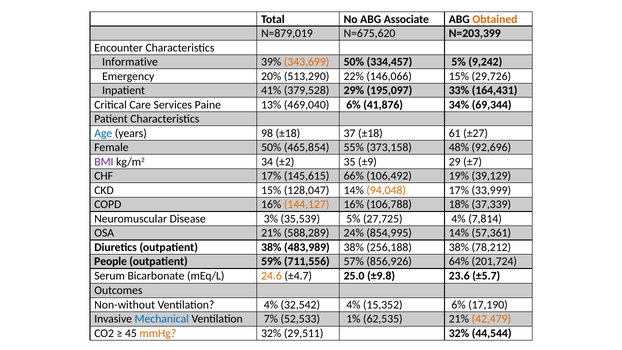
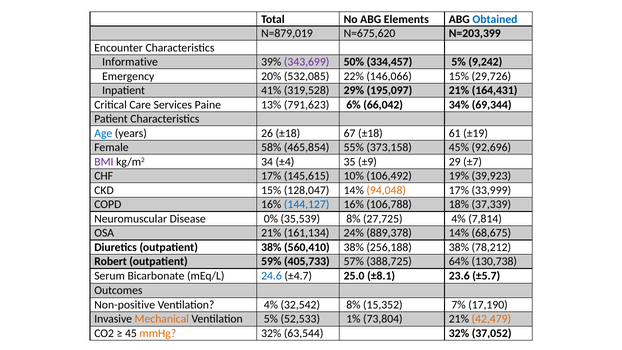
Associate: Associate -> Elements
Obtained colour: orange -> blue
343,699 colour: orange -> purple
513,290: 513,290 -> 532,085
379,528: 379,528 -> 319,528
195,097 33%: 33% -> 21%
469,040: 469,040 -> 791,623
41,876: 41,876 -> 66,042
98: 98 -> 26
37: 37 -> 67
±27: ±27 -> ±19
Female 50%: 50% -> 58%
48%: 48% -> 45%
±2: ±2 -> ±4
66%: 66% -> 10%
39,129: 39,129 -> 39,923
144,127 colour: orange -> blue
3%: 3% -> 0%
35,539 5%: 5% -> 8%
588,289: 588,289 -> 161,134
854,995: 854,995 -> 889,378
57,361: 57,361 -> 68,675
483,989: 483,989 -> 560,410
People: People -> Robert
711,556: 711,556 -> 405,733
856,926: 856,926 -> 388,725
201,724: 201,724 -> 130,738
24.6 colour: orange -> blue
±9.8: ±9.8 -> ±8.1
Non-without: Non-without -> Non-positive
32,542 4%: 4% -> 8%
15,352 6%: 6% -> 7%
Mechanical colour: blue -> orange
Ventilation 7%: 7% -> 5%
62,535: 62,535 -> 73,804
29,511: 29,511 -> 63,544
44,544: 44,544 -> 37,052
